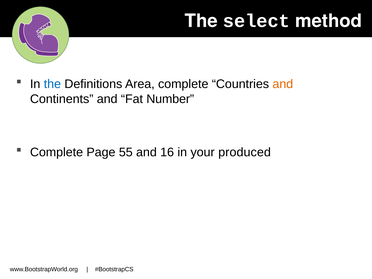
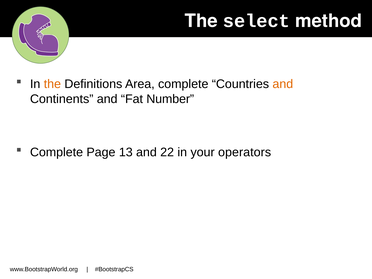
the at (52, 84) colour: blue -> orange
55: 55 -> 13
16: 16 -> 22
produced: produced -> operators
